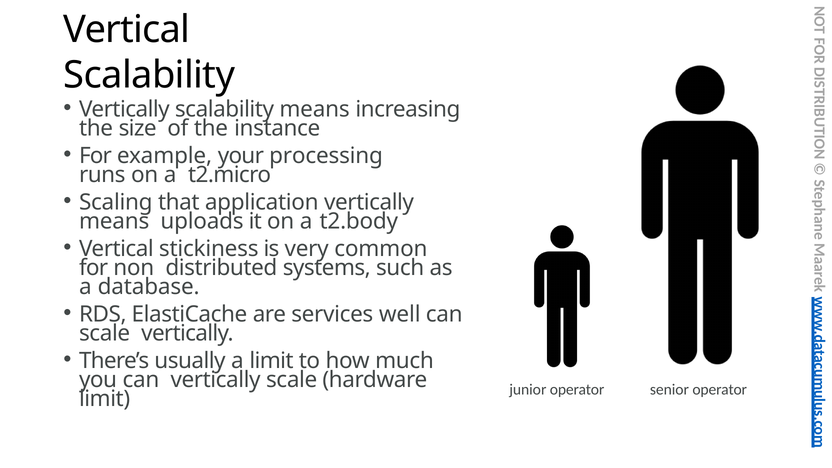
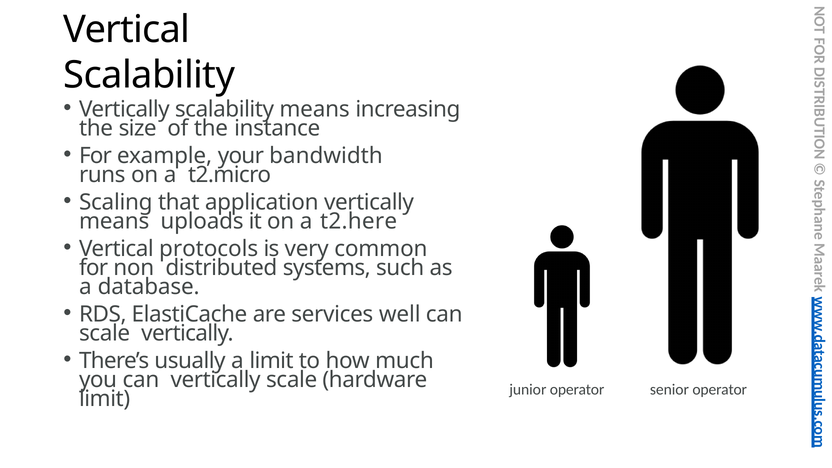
processing: processing -> bandwidth
t2.body: t2.body -> t2.here
stickiness: stickiness -> protocols
